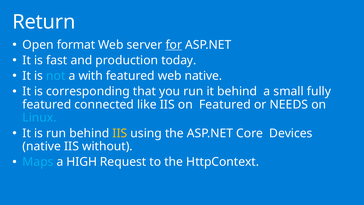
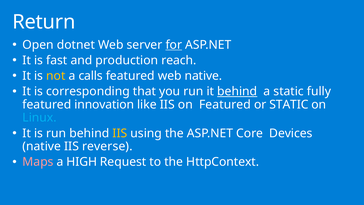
format: format -> dotnet
today: today -> reach
not colour: light blue -> yellow
with: with -> calls
behind at (237, 91) underline: none -> present
a small: small -> static
connected: connected -> innovation
or NEEDS: NEEDS -> STATIC
without: without -> reverse
Maps colour: light blue -> pink
